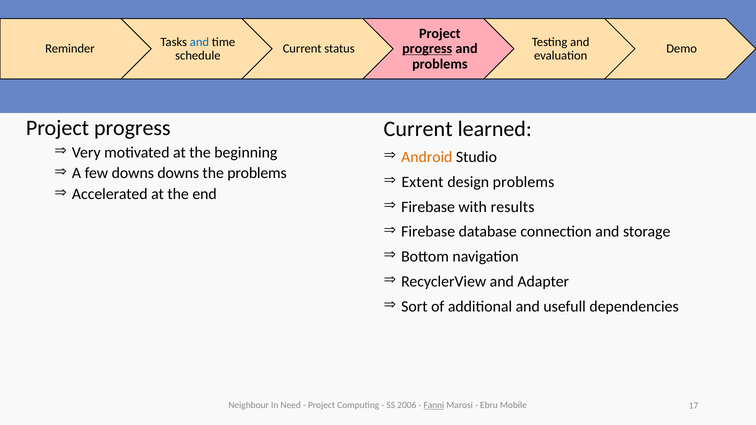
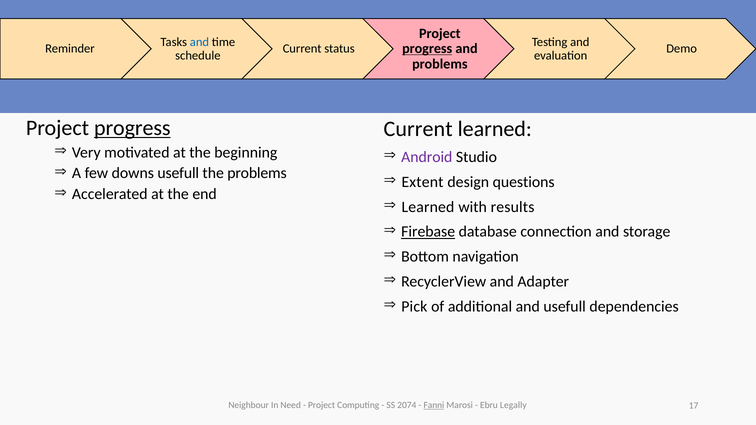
progress at (132, 128) underline: none -> present
Android colour: orange -> purple
downs downs: downs -> usefull
design problems: problems -> questions
Firebase at (428, 207): Firebase -> Learned
Firebase at (428, 232) underline: none -> present
Sort: Sort -> Pick
2006: 2006 -> 2074
Mobile: Mobile -> Legally
